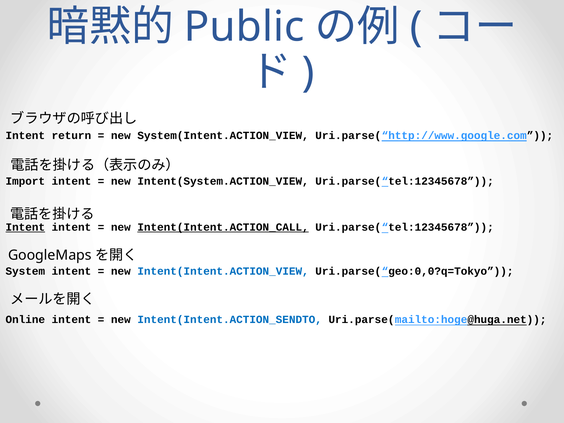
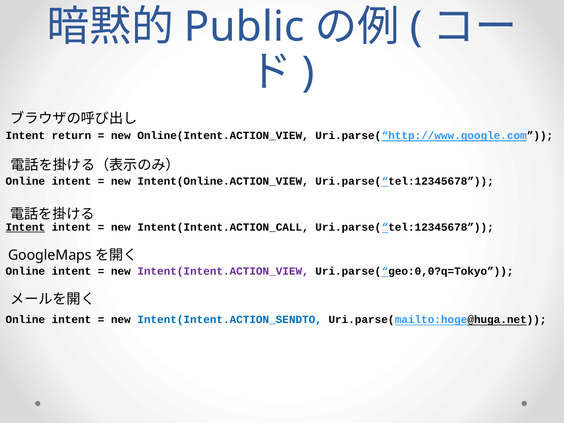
System(Intent.ACTION_VIEW: System(Intent.ACTION_VIEW -> Online(Intent.ACTION_VIEW
Import at (25, 181): Import -> Online
Intent(System.ACTION_VIEW: Intent(System.ACTION_VIEW -> Intent(Online.ACTION_VIEW
Intent(Intent.ACTION_CALL underline: present -> none
System at (25, 271): System -> Online
Intent(Intent.ACTION_VIEW colour: blue -> purple
